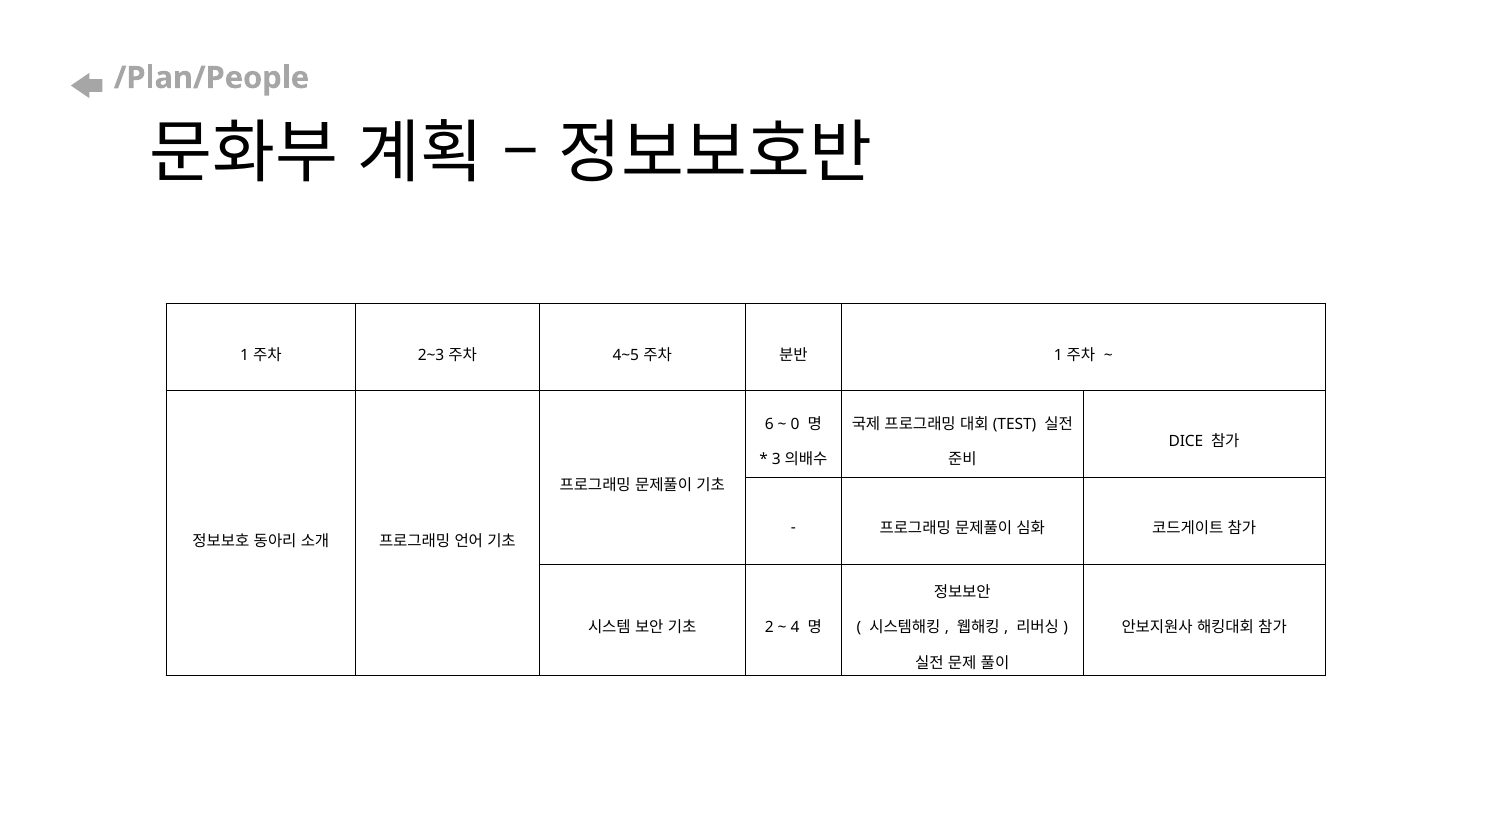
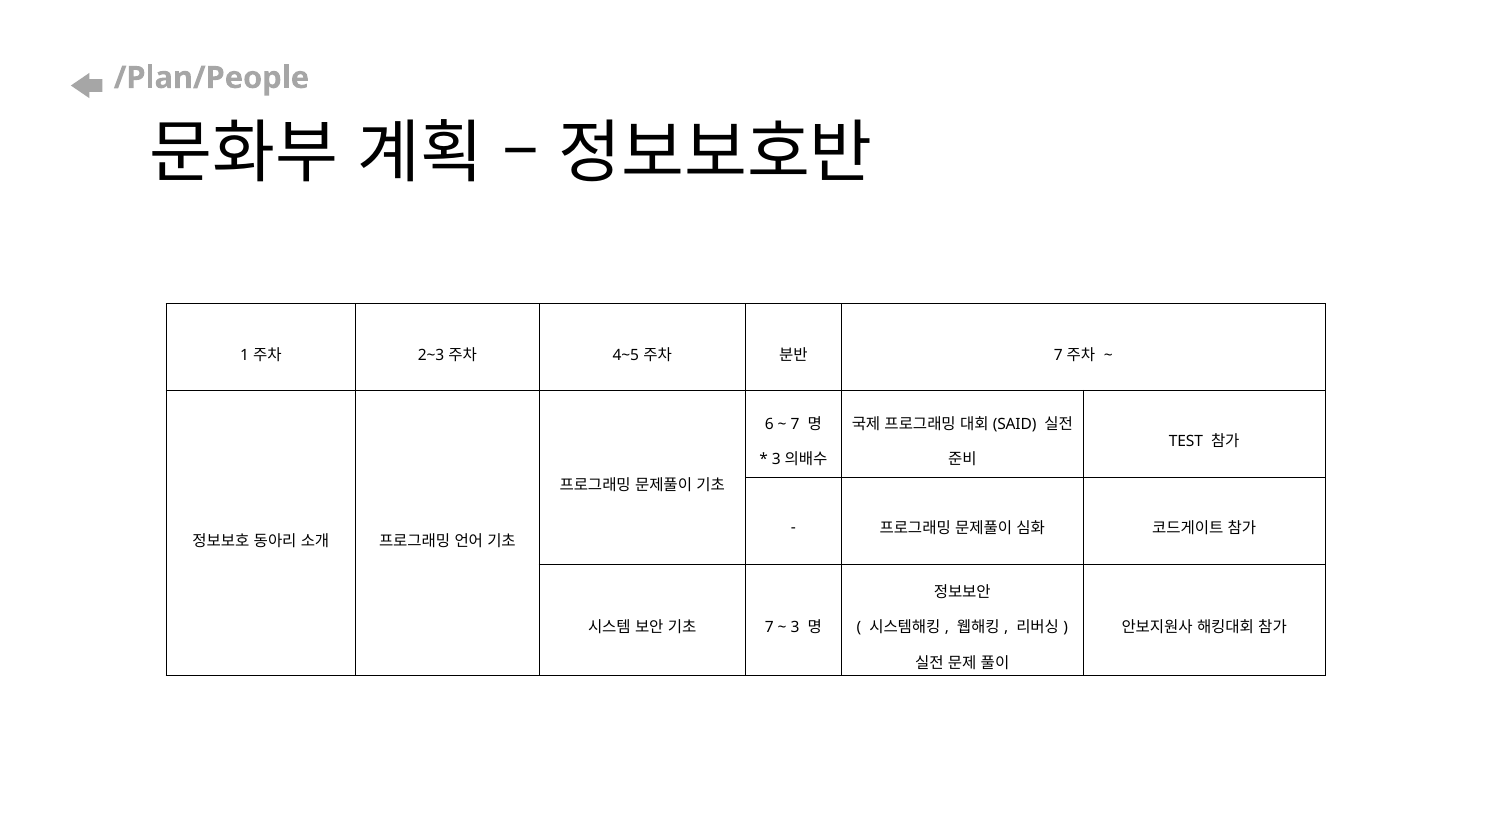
1 at (1058, 355): 1 -> 7
TEST: TEST -> SAID
0 at (795, 424): 0 -> 7
DICE: DICE -> TEST
2 at (769, 628): 2 -> 7
4 at (795, 628): 4 -> 3
